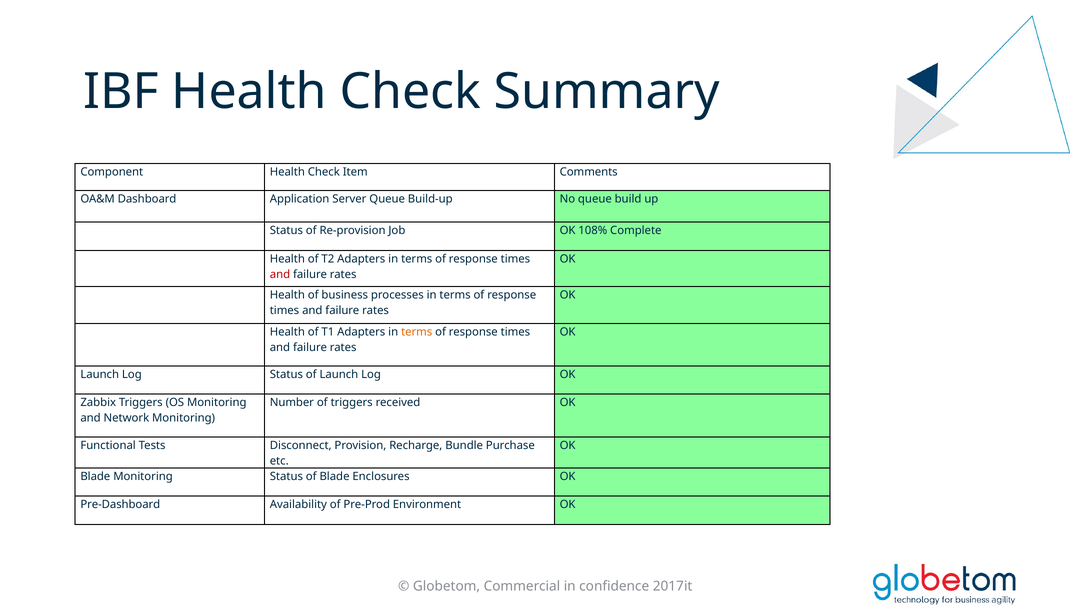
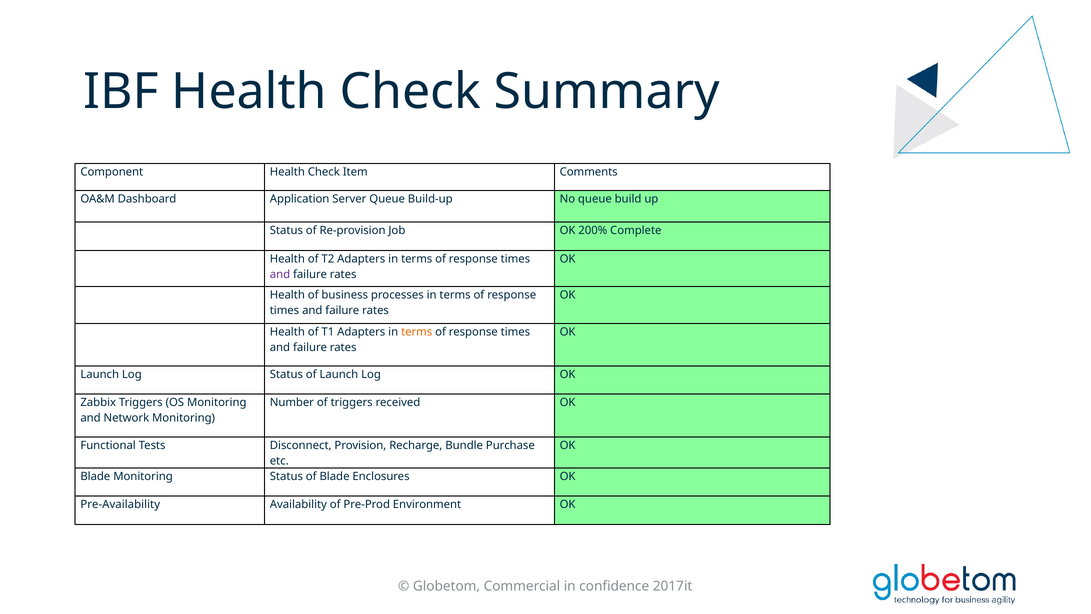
108%: 108% -> 200%
and at (280, 274) colour: red -> purple
Pre-Dashboard: Pre-Dashboard -> Pre-Availability
